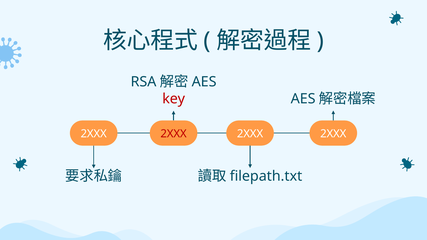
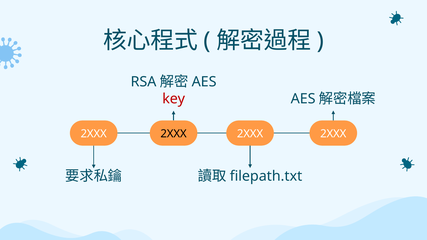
2XXX at (174, 134) colour: red -> black
